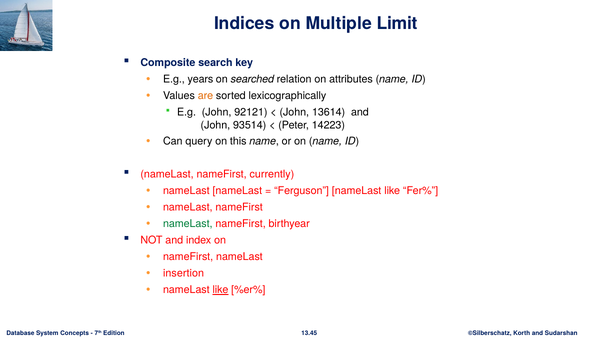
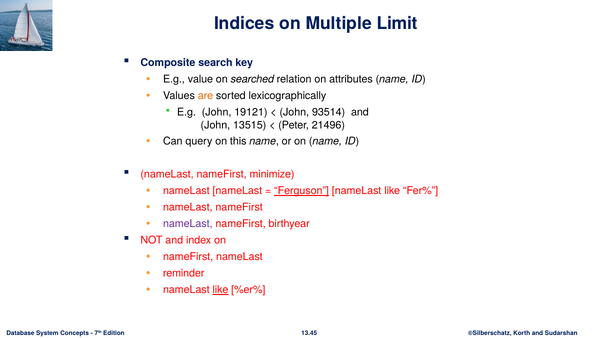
years: years -> value
92121: 92121 -> 19121
13614: 13614 -> 93514
93514: 93514 -> 13515
14223: 14223 -> 21496
currently: currently -> minimize
Ferguson underline: none -> present
nameLast at (188, 224) colour: green -> purple
insertion: insertion -> reminder
